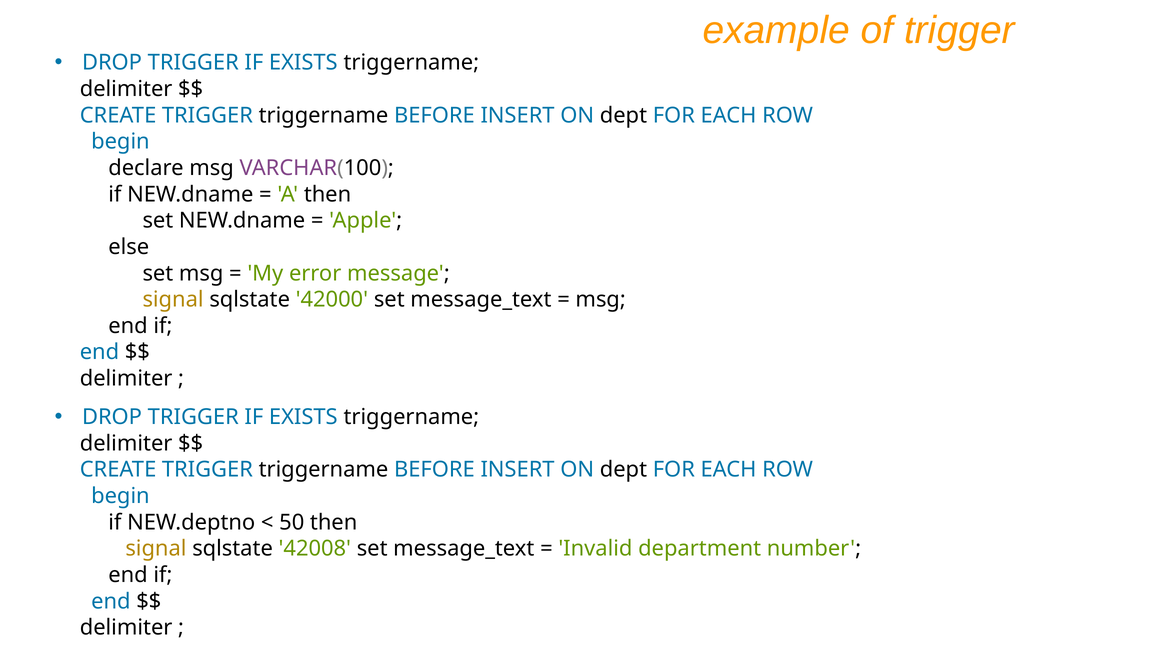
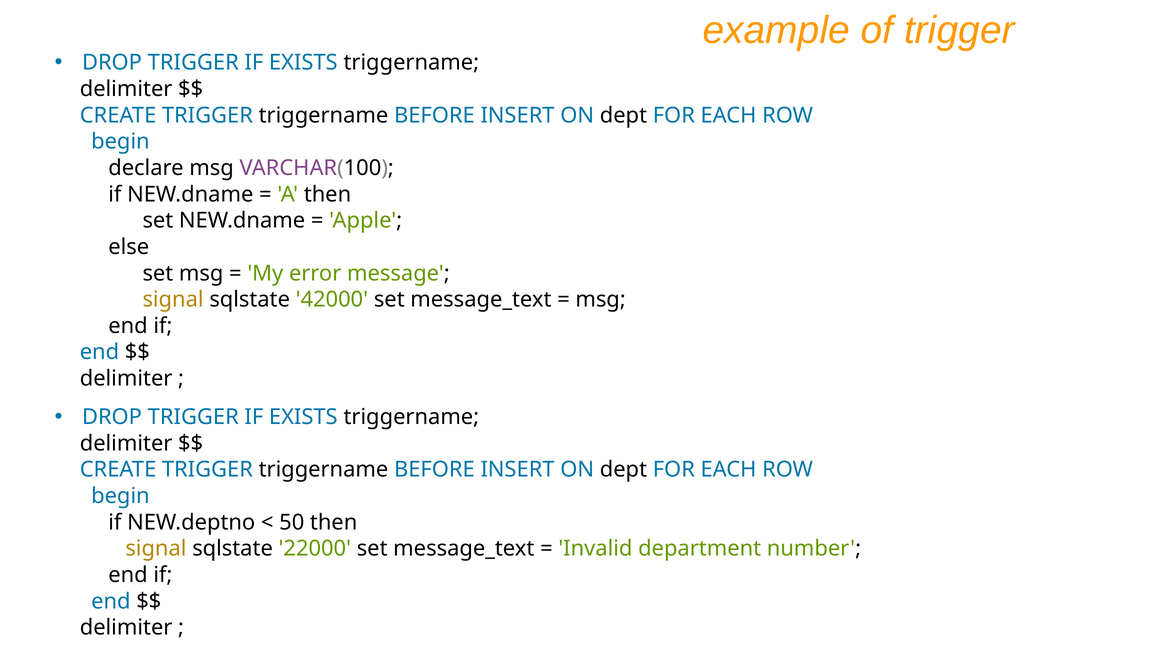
42008: 42008 -> 22000
